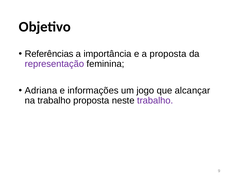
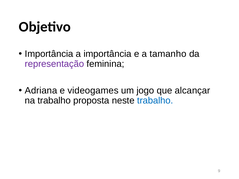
Referências at (49, 54): Referências -> Importância
a proposta: proposta -> tamanho
informações: informações -> videogames
trabalho at (155, 101) colour: purple -> blue
